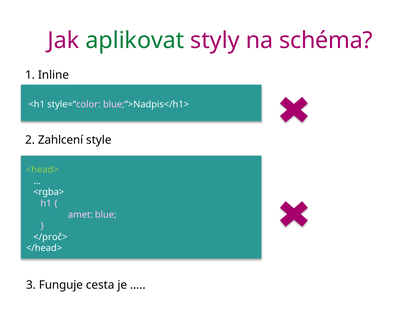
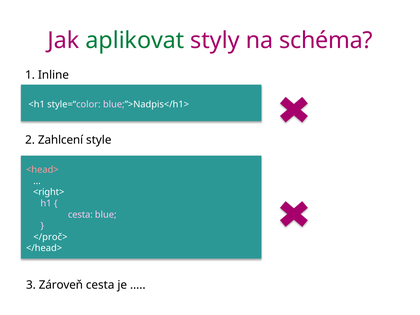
<head> colour: light green -> pink
<rgba>: <rgba> -> <right>
amet at (80, 215): amet -> cesta
Funguje: Funguje -> Zároveň
